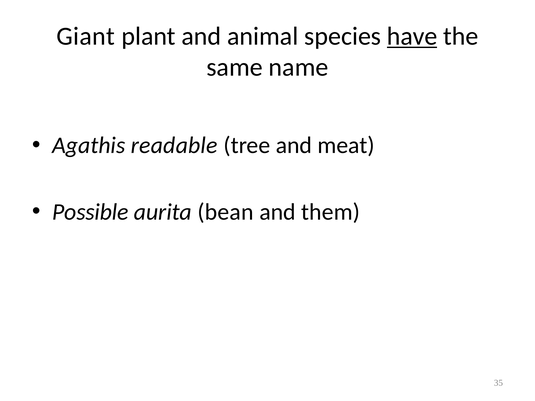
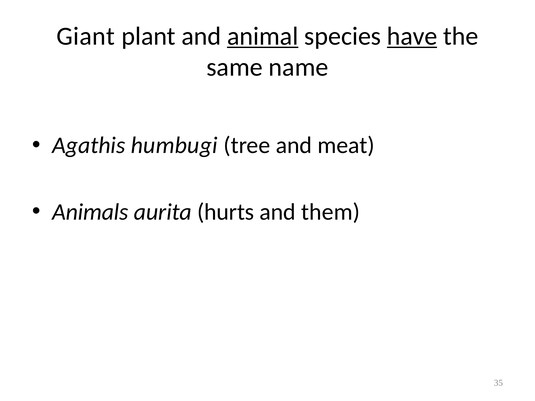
animal underline: none -> present
readable: readable -> humbugi
Possible: Possible -> Animals
bean: bean -> hurts
